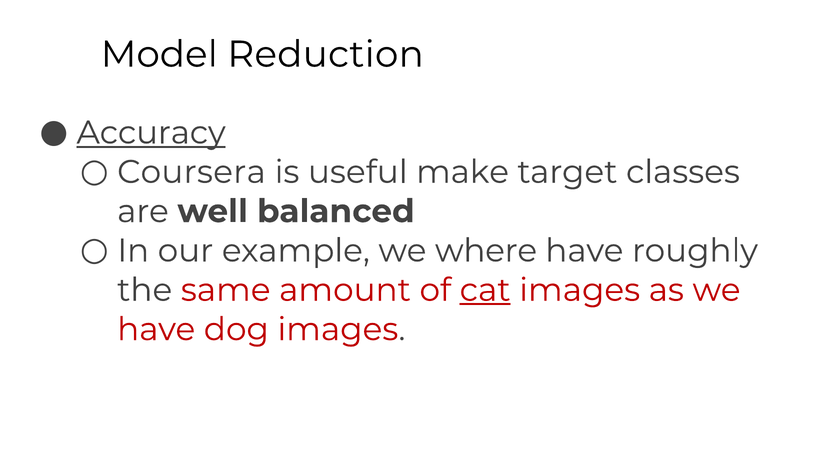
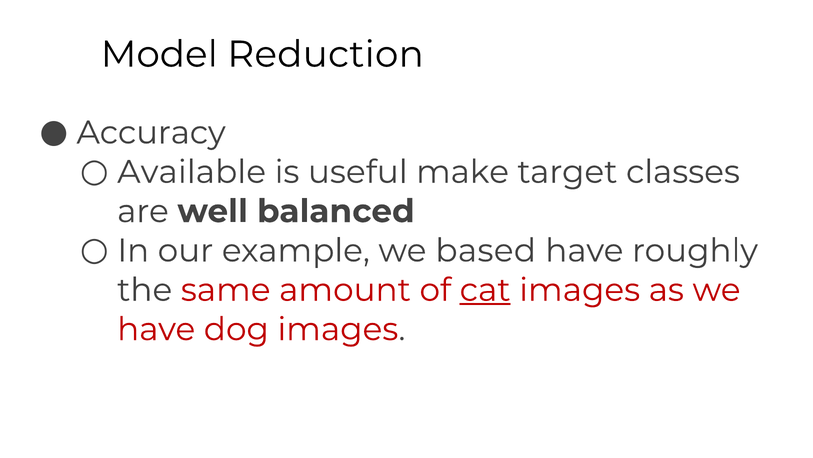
Accuracy underline: present -> none
Coursera: Coursera -> Available
where: where -> based
